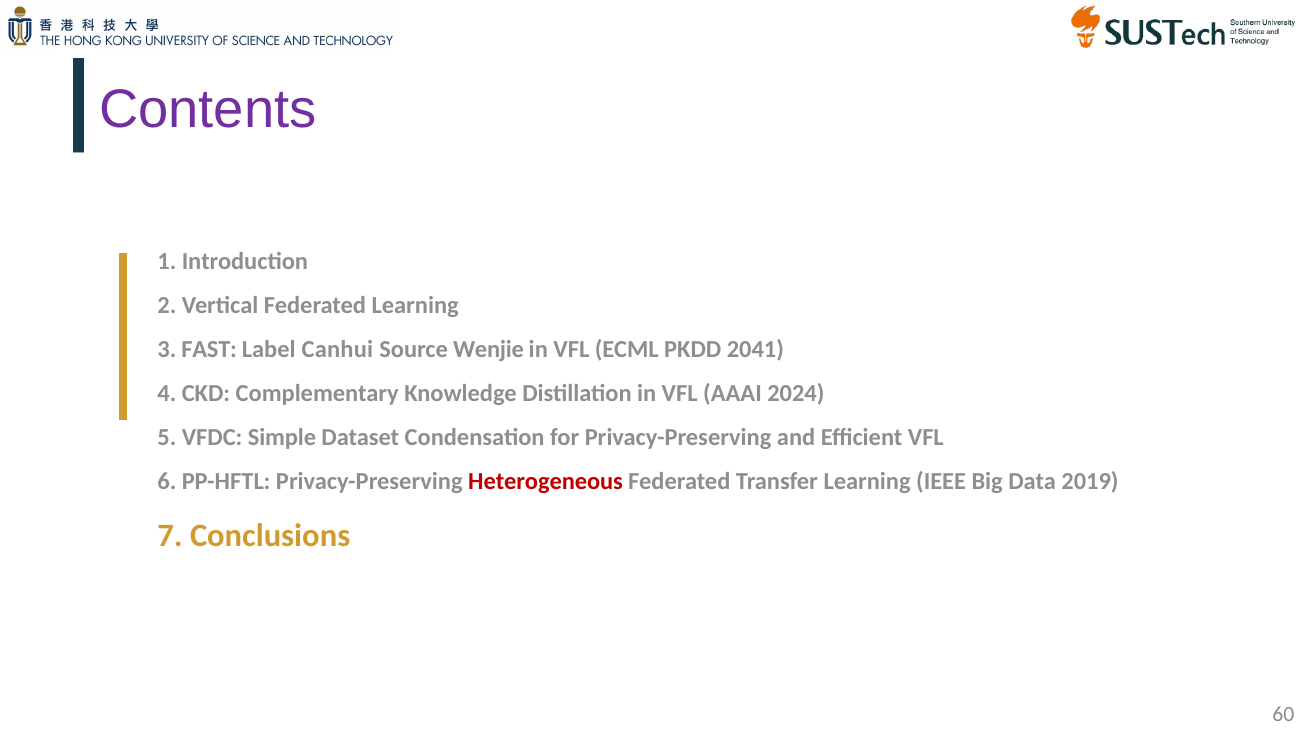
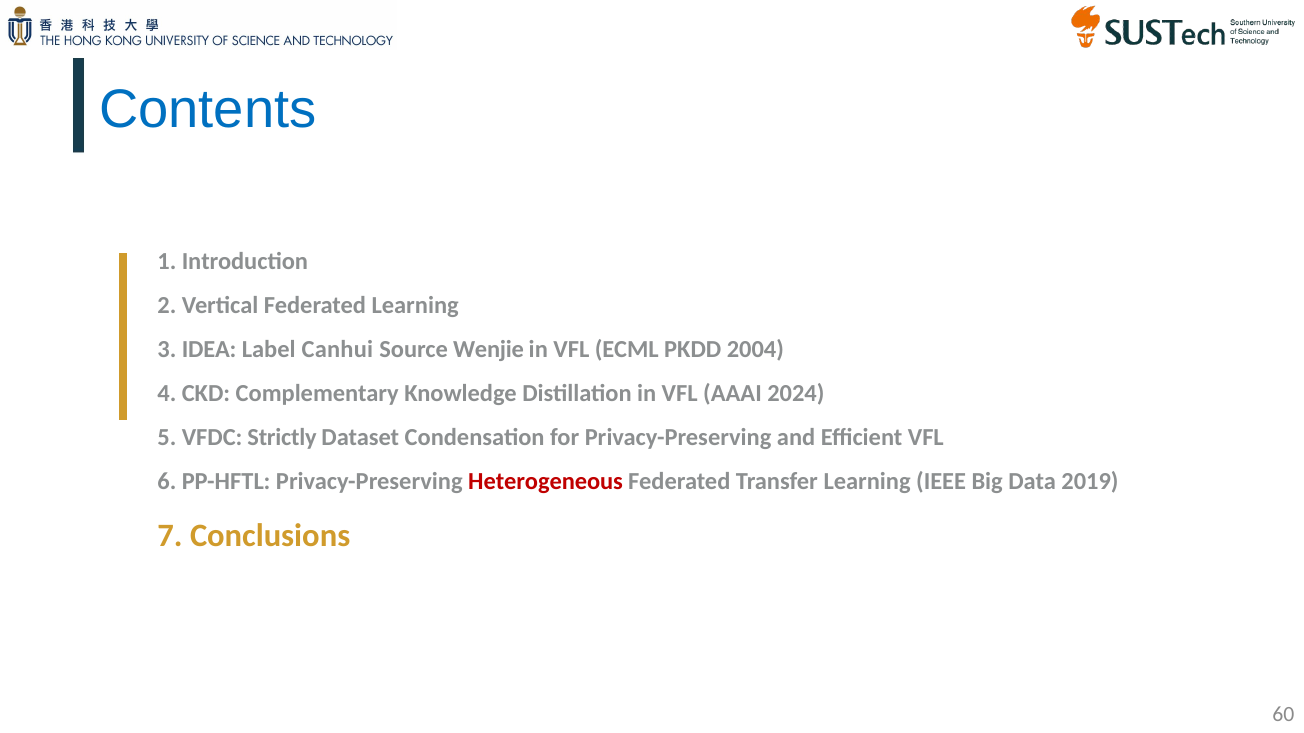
Contents colour: purple -> blue
FAST: FAST -> IDEA
2041: 2041 -> 2004
Simple: Simple -> Strictly
